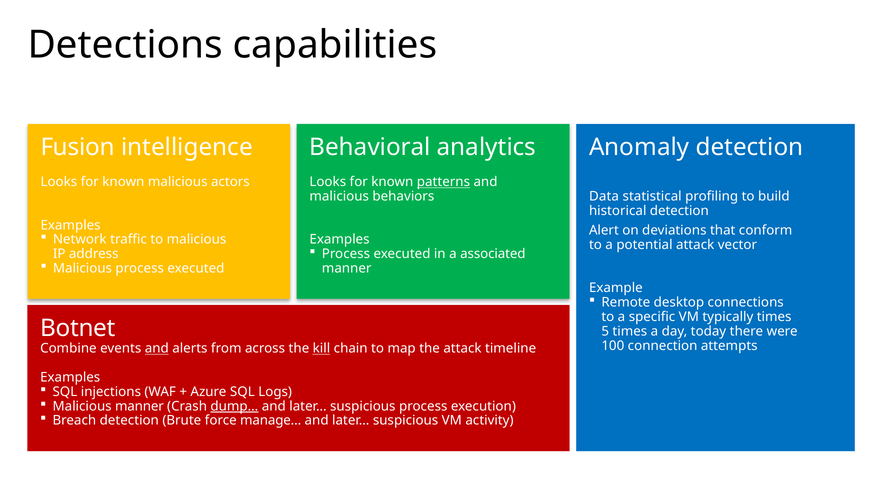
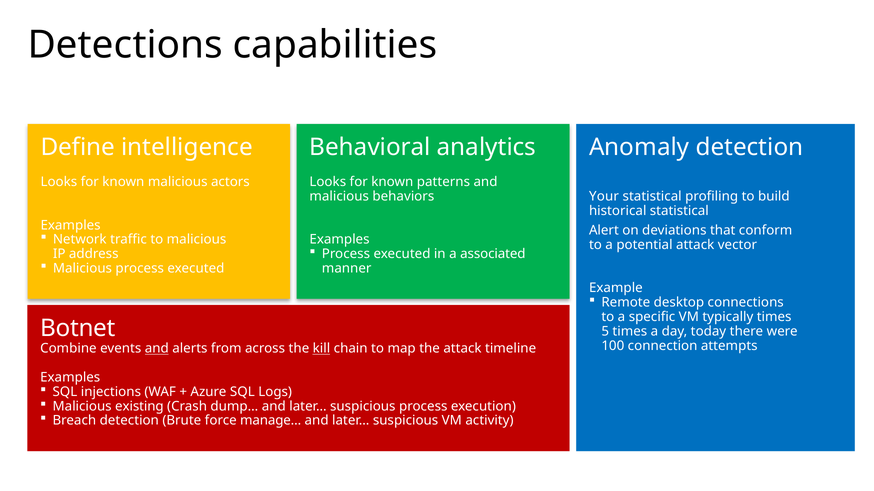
Fusion: Fusion -> Define
patterns underline: present -> none
Data: Data -> Your
historical detection: detection -> statistical
Malicious manner: manner -> existing
dump… underline: present -> none
